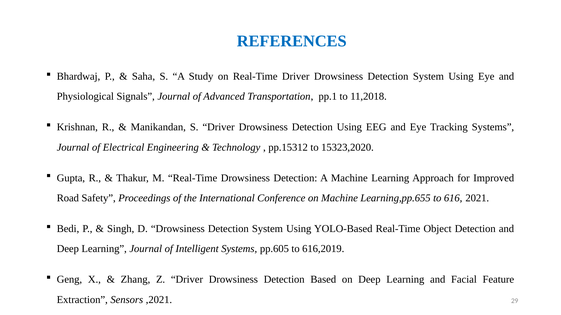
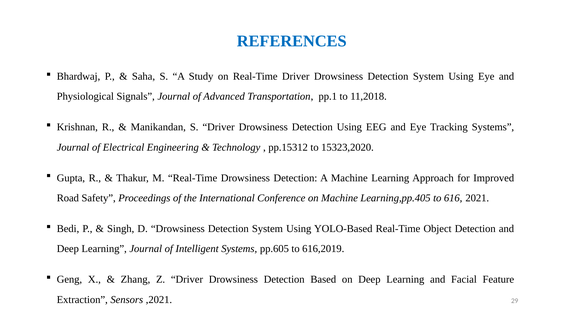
Learning,pp.655: Learning,pp.655 -> Learning,pp.405
